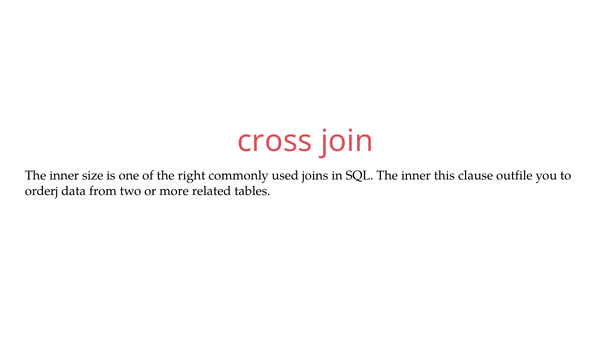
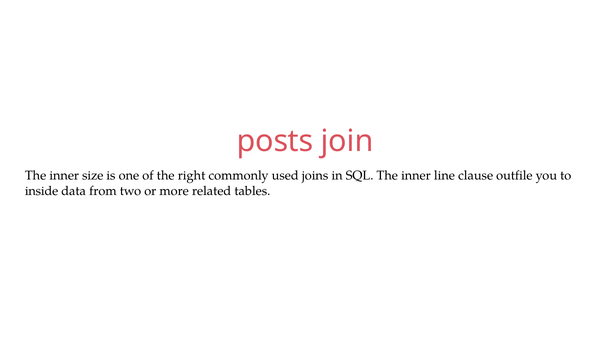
cross: cross -> posts
this: this -> line
orderj: orderj -> inside
